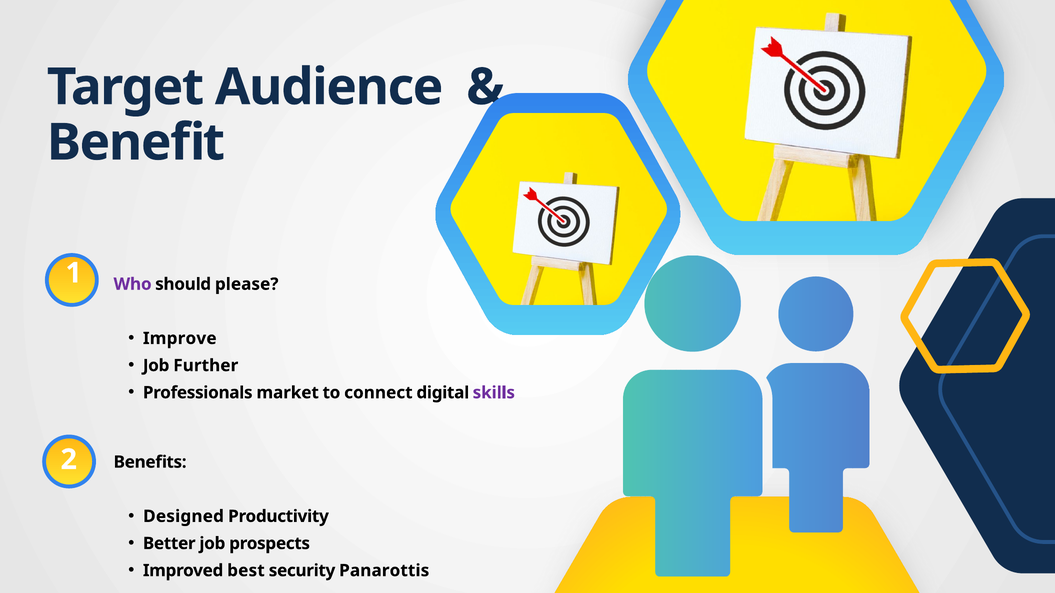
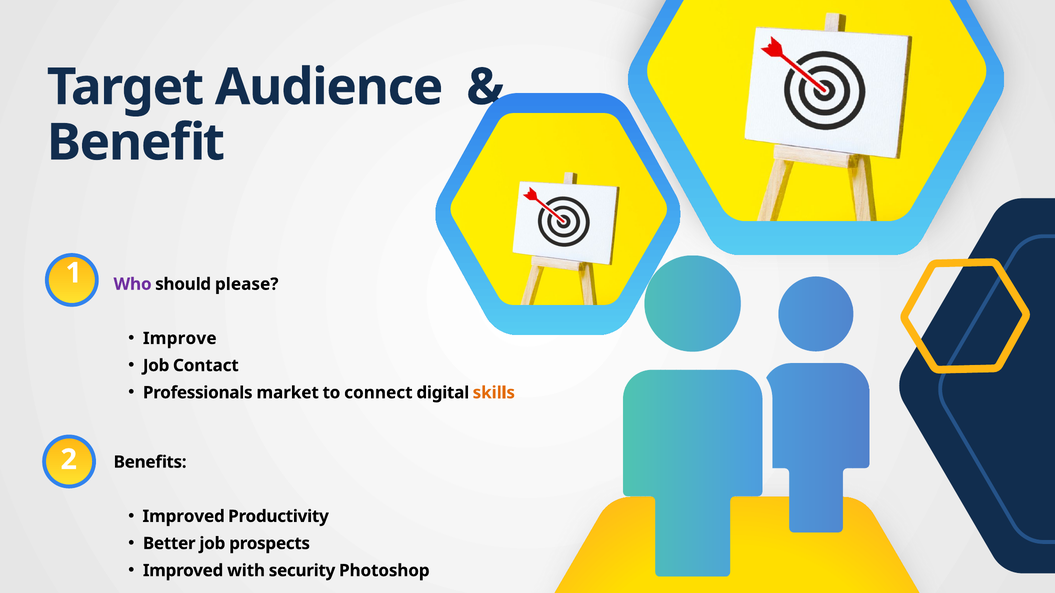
Further: Further -> Contact
skills colour: purple -> orange
Designed at (184, 517): Designed -> Improved
best: best -> with
Panarottis: Panarottis -> Photoshop
